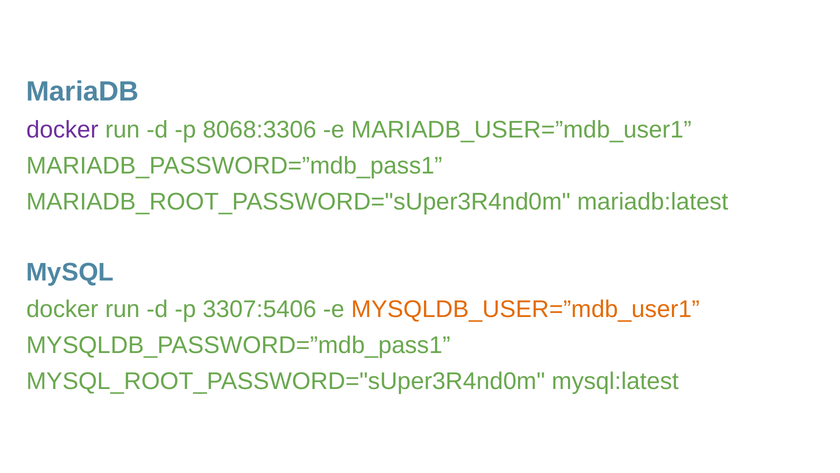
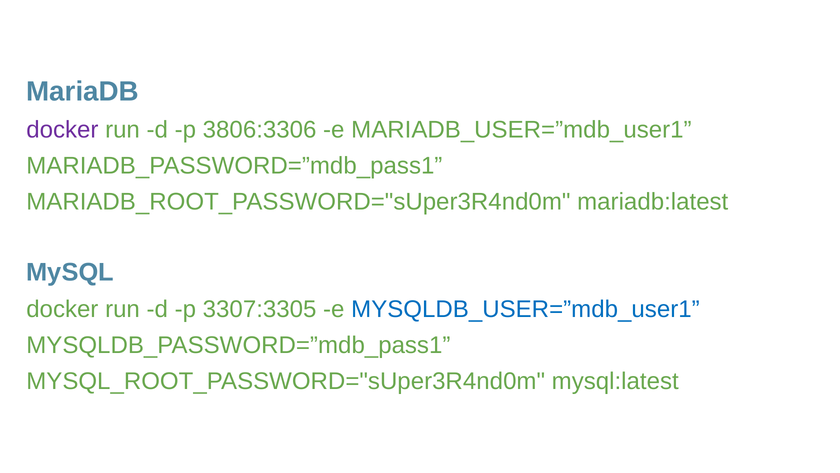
8068:3306: 8068:3306 -> 3806:3306
3307:5406: 3307:5406 -> 3307:3305
MYSQLDB_USER=”mdb_user1 colour: orange -> blue
